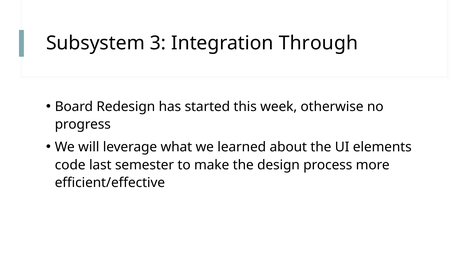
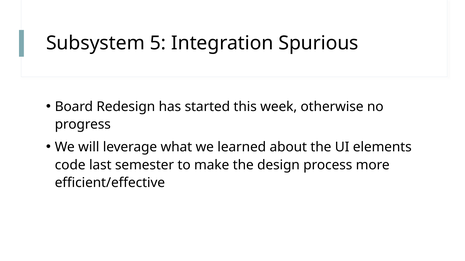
3: 3 -> 5
Through: Through -> Spurious
